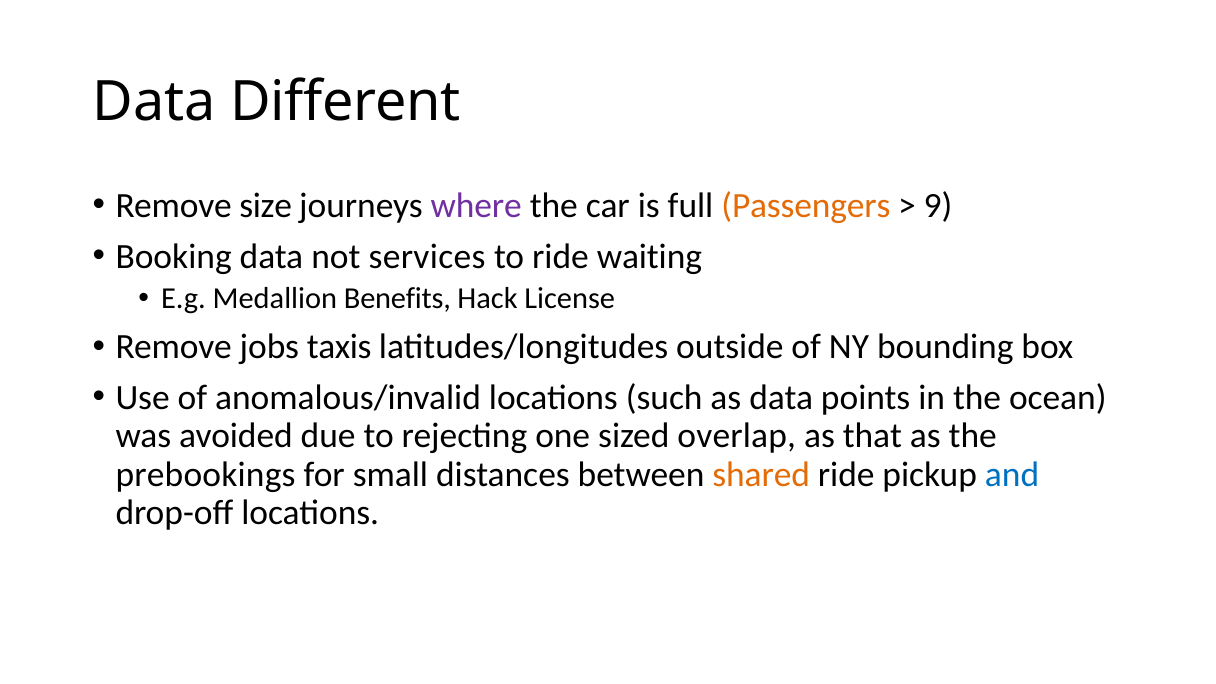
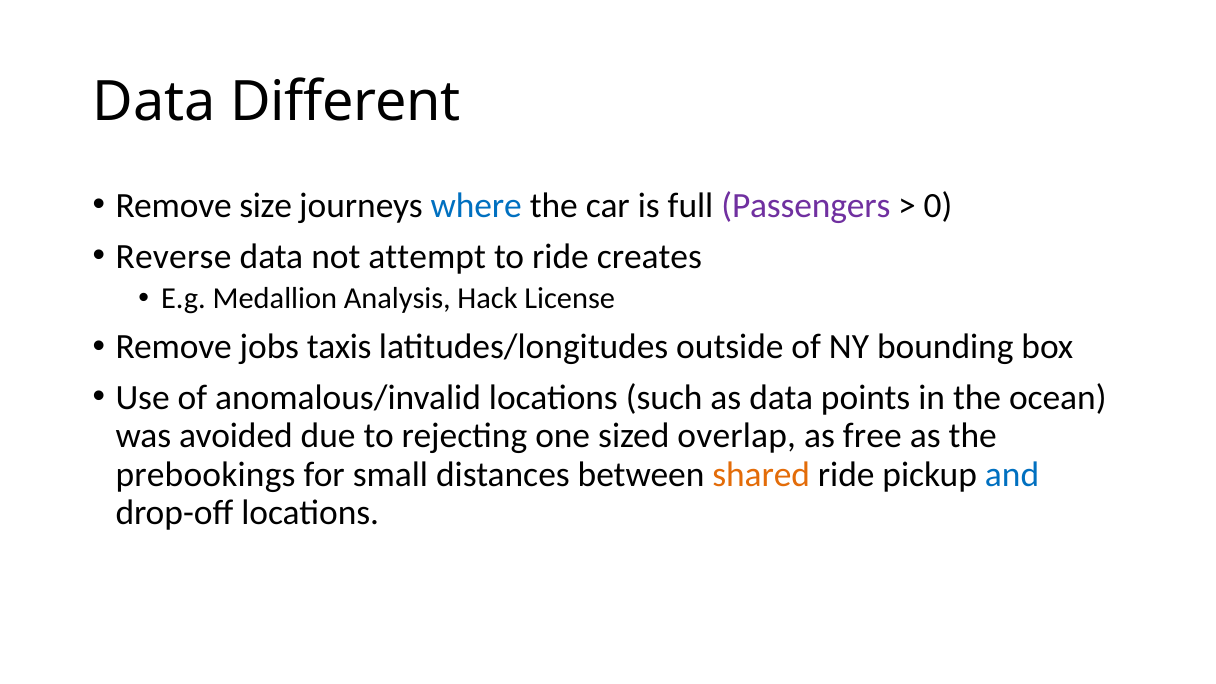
where colour: purple -> blue
Passengers colour: orange -> purple
9: 9 -> 0
Booking: Booking -> Reverse
services: services -> attempt
waiting: waiting -> creates
Benefits: Benefits -> Analysis
that: that -> free
